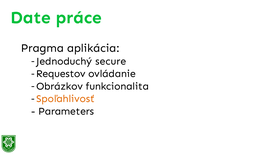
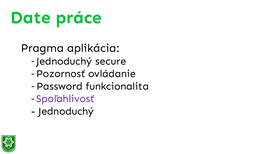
Requestov: Requestov -> Pozornosť
Obrázkov: Obrázkov -> Password
Spoľahlivosť colour: orange -> purple
Parameters at (66, 111): Parameters -> Jednoduchý
